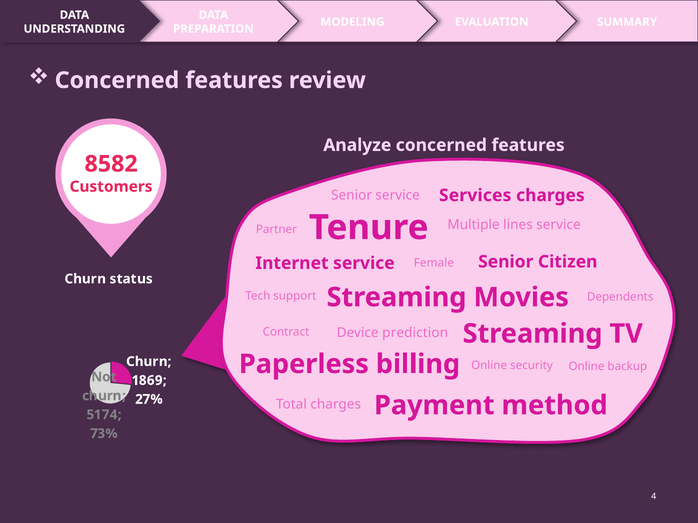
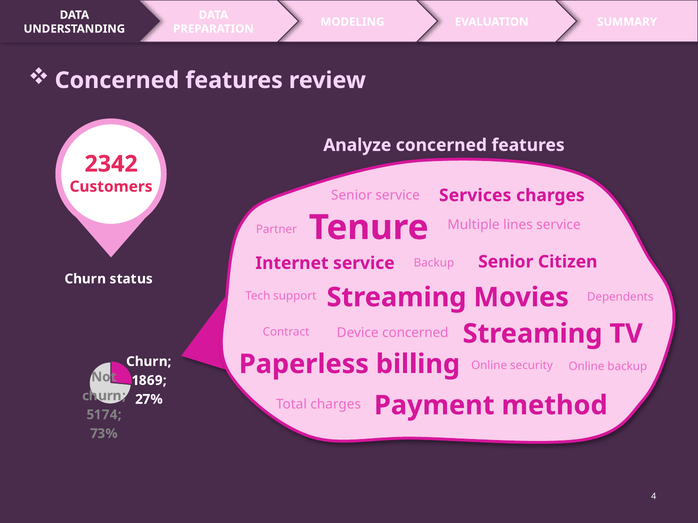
8582: 8582 -> 2342
Female at (434, 263): Female -> Backup
Device prediction: prediction -> concerned
